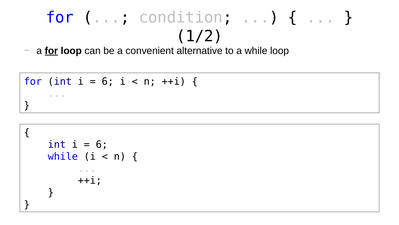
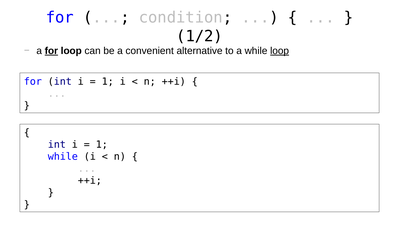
loop at (280, 51) underline: none -> present
6 at (108, 81): 6 -> 1
6 at (102, 144): 6 -> 1
